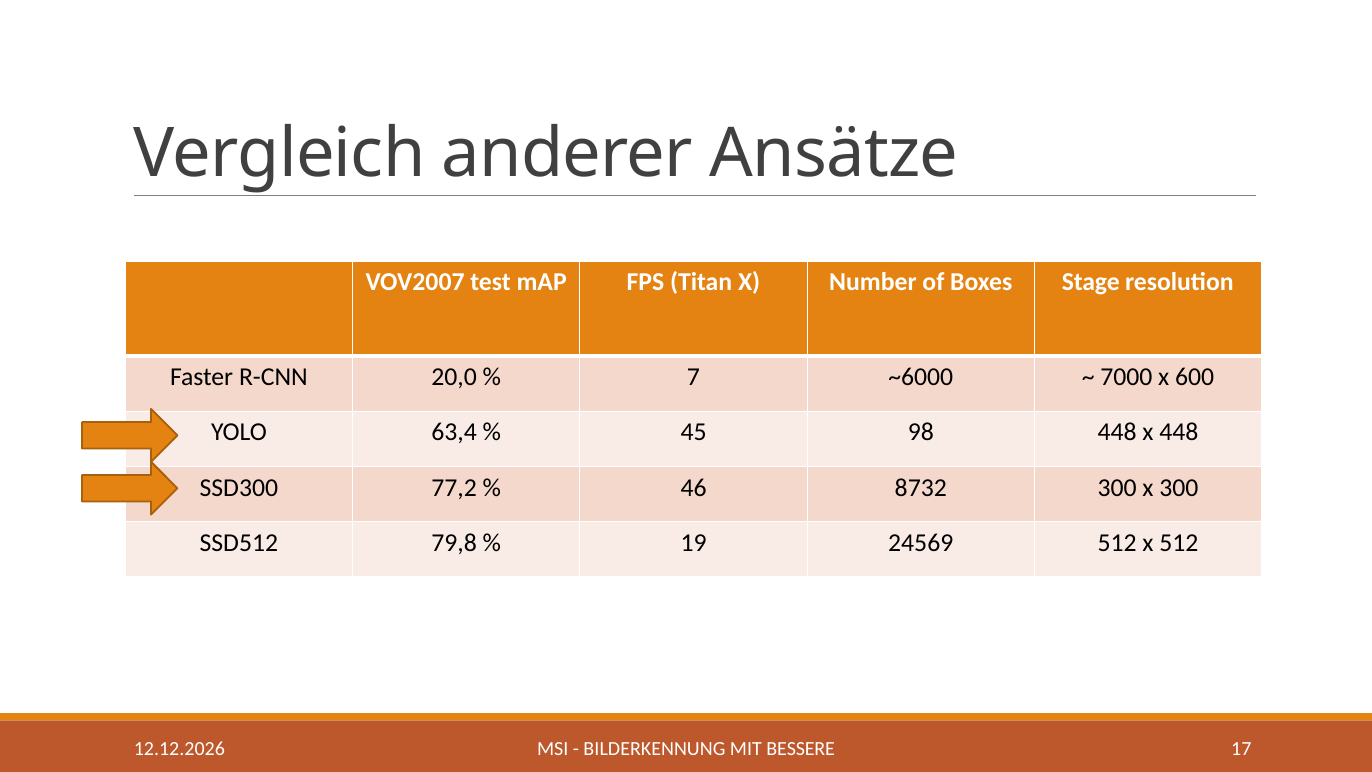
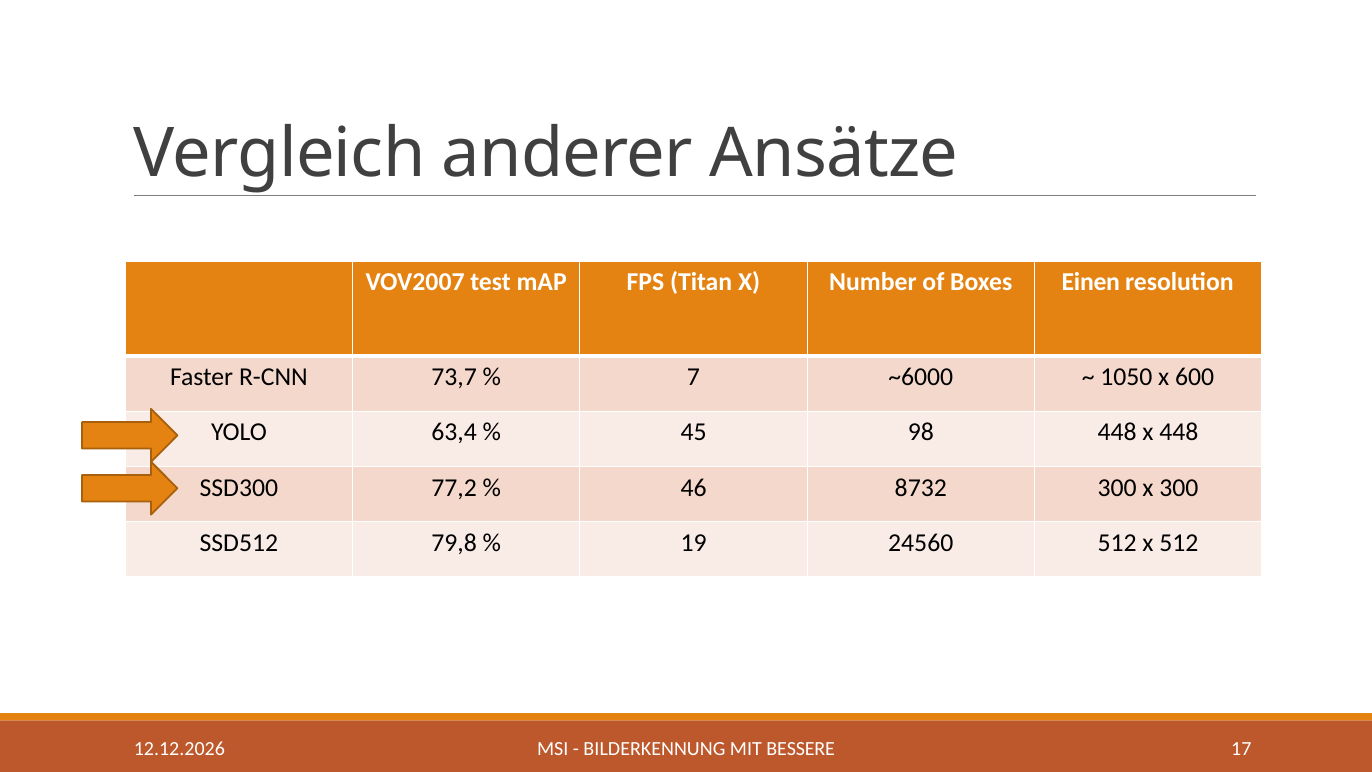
Stage: Stage -> Einen
20,0: 20,0 -> 73,7
7000: 7000 -> 1050
24569: 24569 -> 24560
